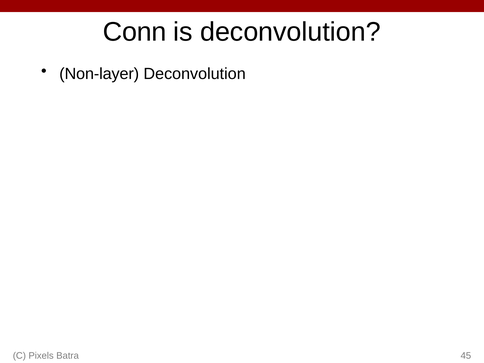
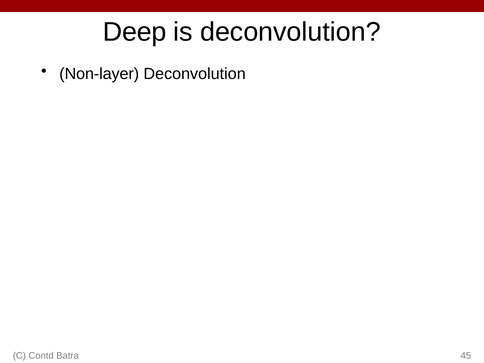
Conn: Conn -> Deep
Pixels: Pixels -> Contd
